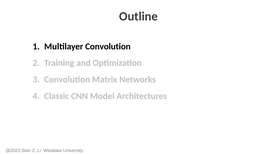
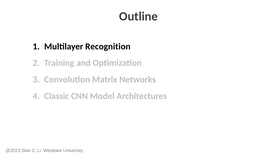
Multilayer Convolution: Convolution -> Recognition
